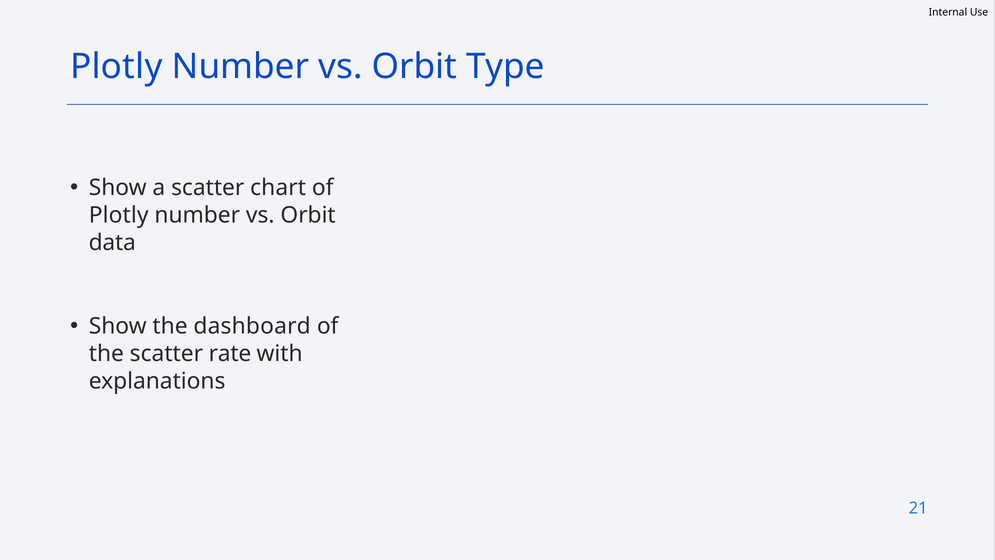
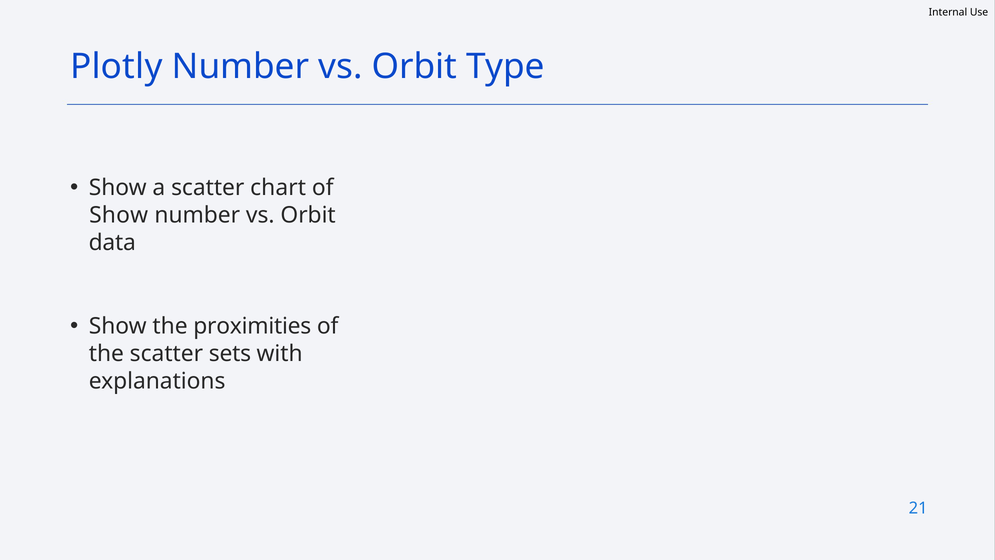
Plotly at (119, 215): Plotly -> Show
dashboard: dashboard -> proximities
rate: rate -> sets
